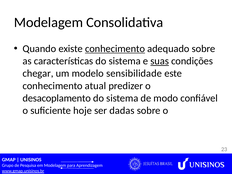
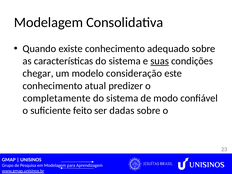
conhecimento at (115, 49) underline: present -> none
sensibilidade: sensibilidade -> consideração
desacoplamento: desacoplamento -> completamente
hoje: hoje -> feito
